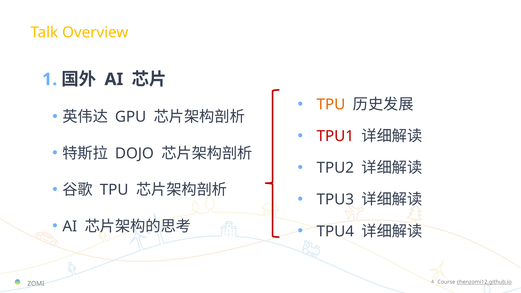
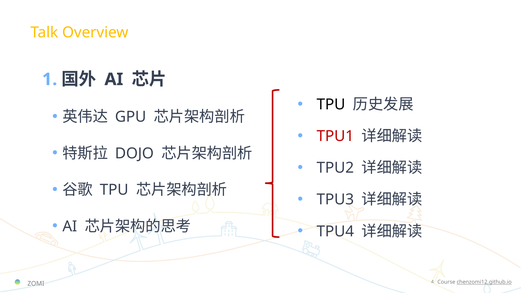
TPU at (331, 105) colour: orange -> black
